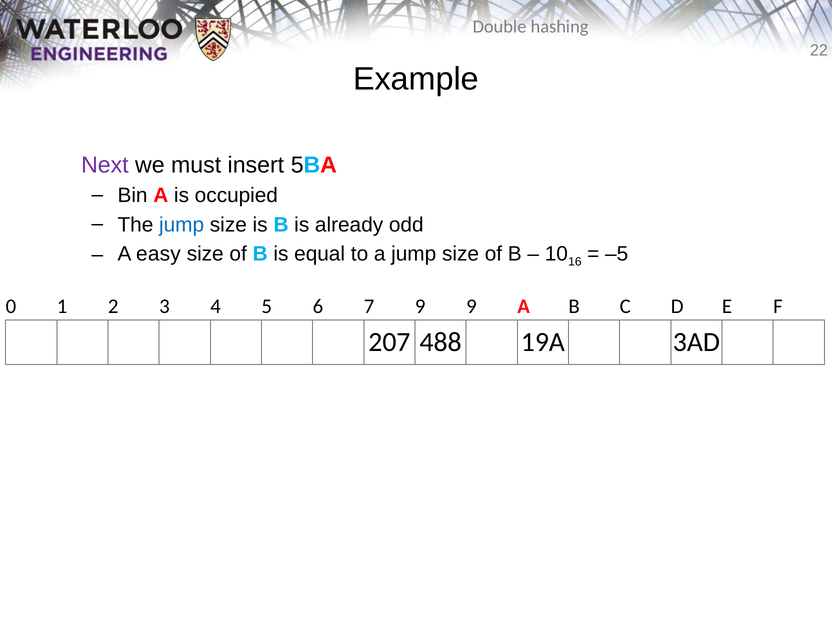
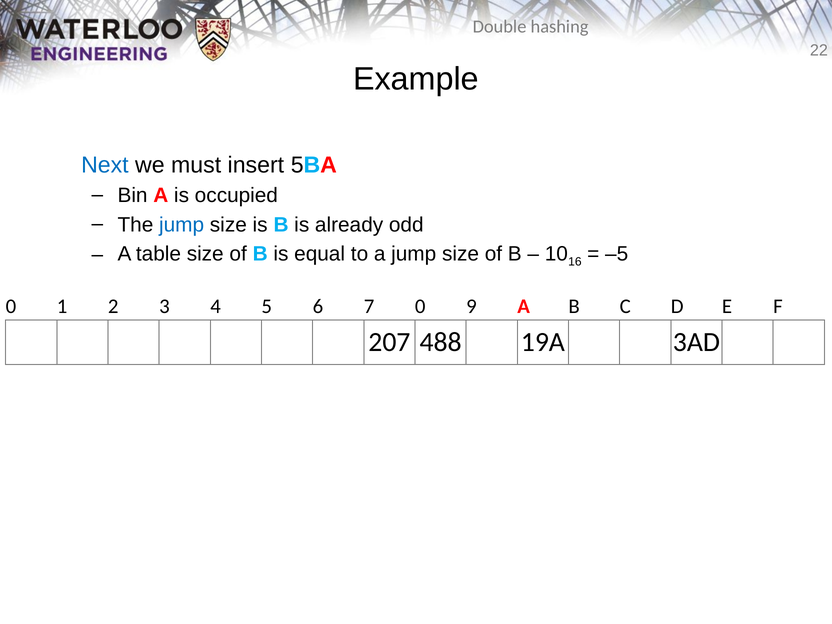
Next colour: purple -> blue
easy: easy -> table
7 9: 9 -> 0
